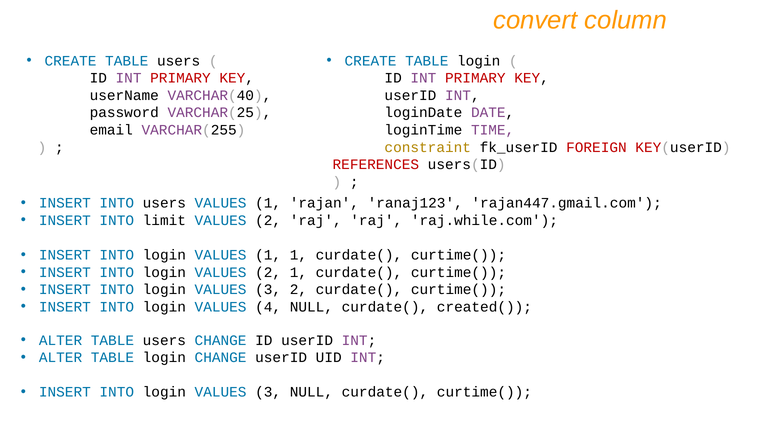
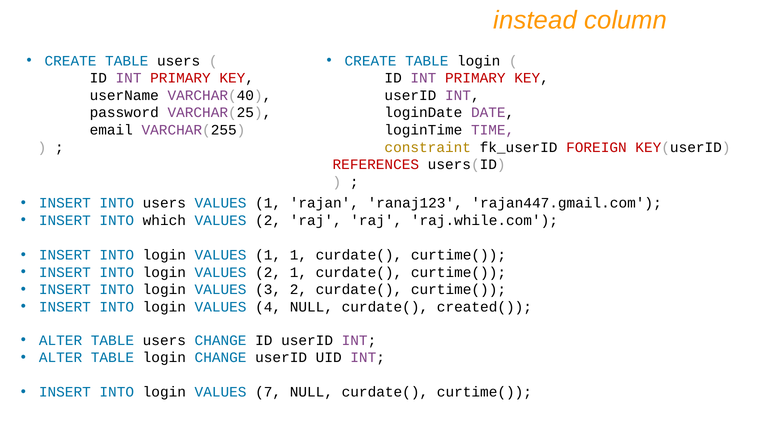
convert: convert -> instead
limit: limit -> which
3 at (268, 392): 3 -> 7
